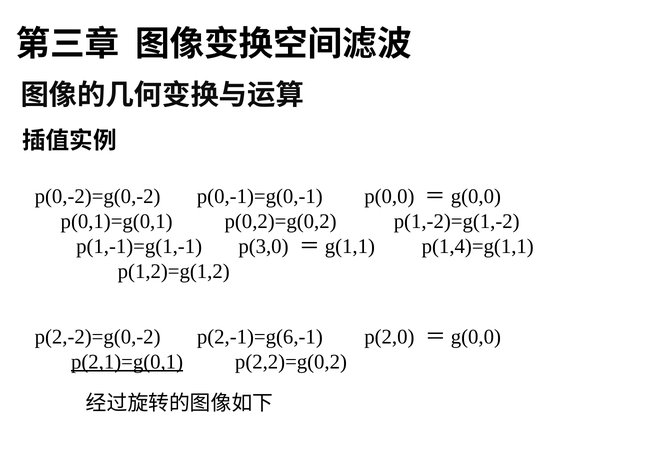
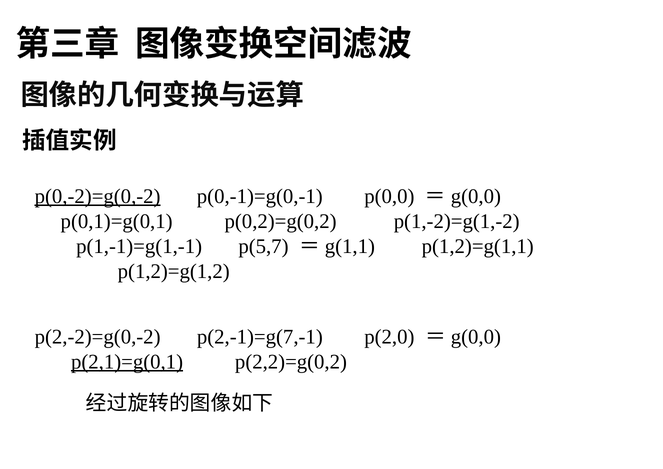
p(0,-2)=g(0,-2 underline: none -> present
p(3,0: p(3,0 -> p(5,7
p(1,4)=g(1,1: p(1,4)=g(1,1 -> p(1,2)=g(1,1
p(2,-1)=g(6,-1: p(2,-1)=g(6,-1 -> p(2,-1)=g(7,-1
